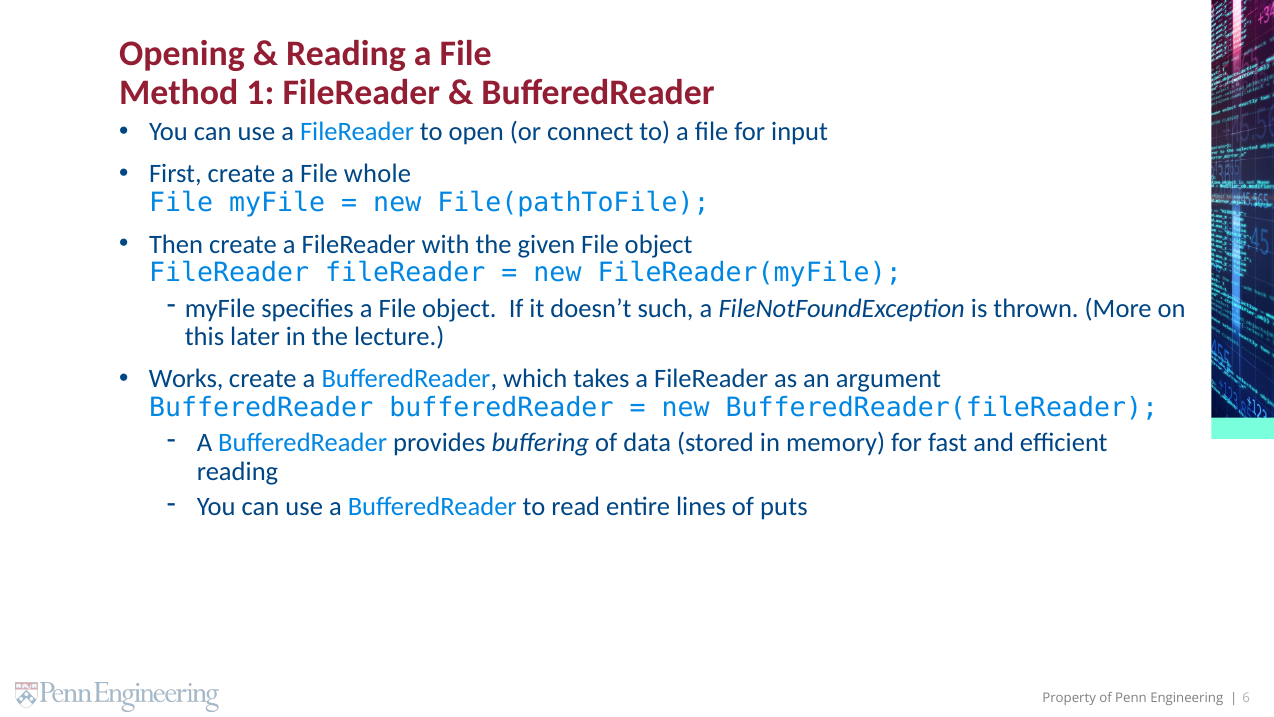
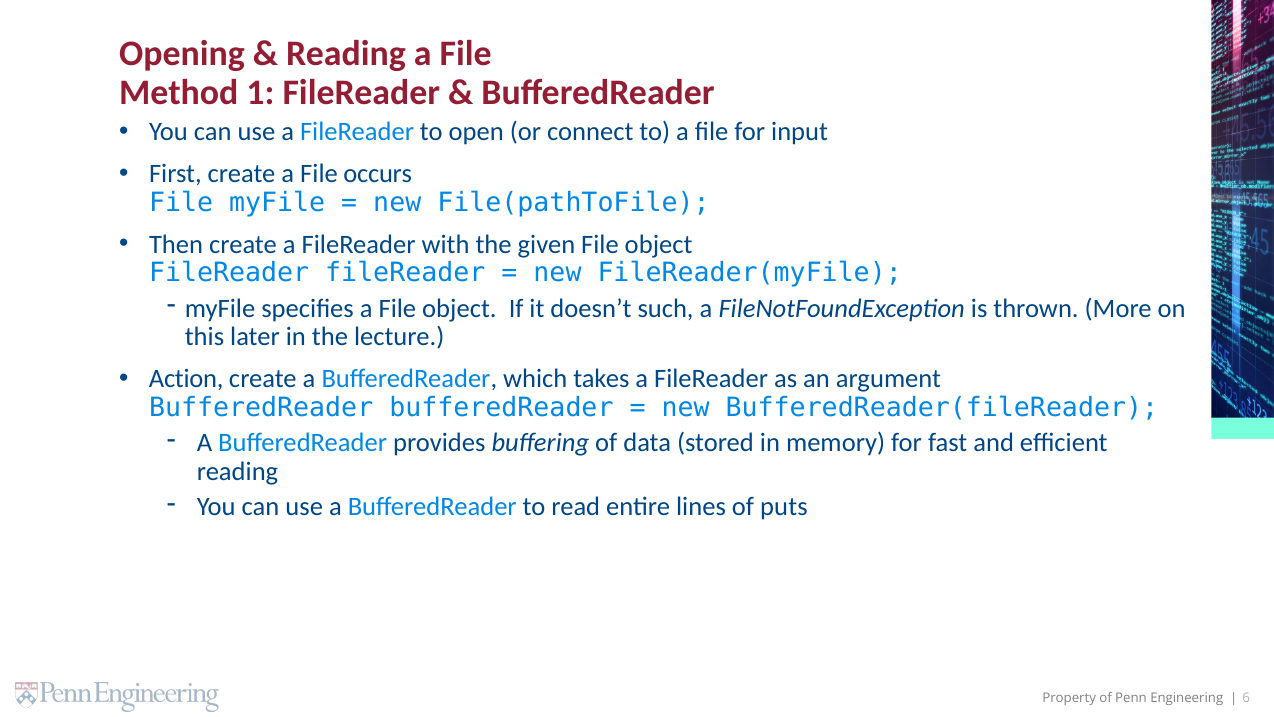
whole: whole -> occurs
Works: Works -> Action
